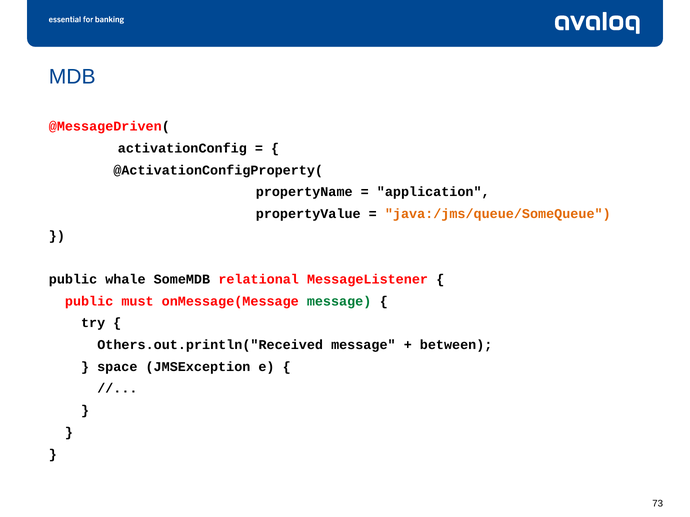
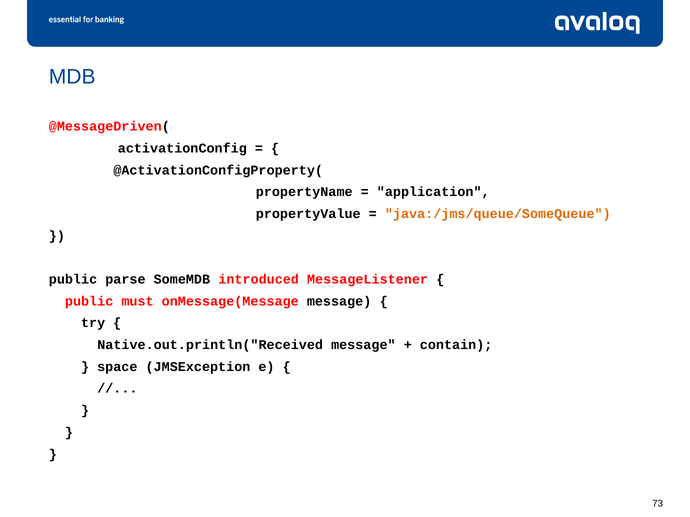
whale: whale -> parse
relational: relational -> introduced
message at (339, 301) colour: green -> black
Others.out.println("Received: Others.out.println("Received -> Native.out.println("Received
between: between -> contain
